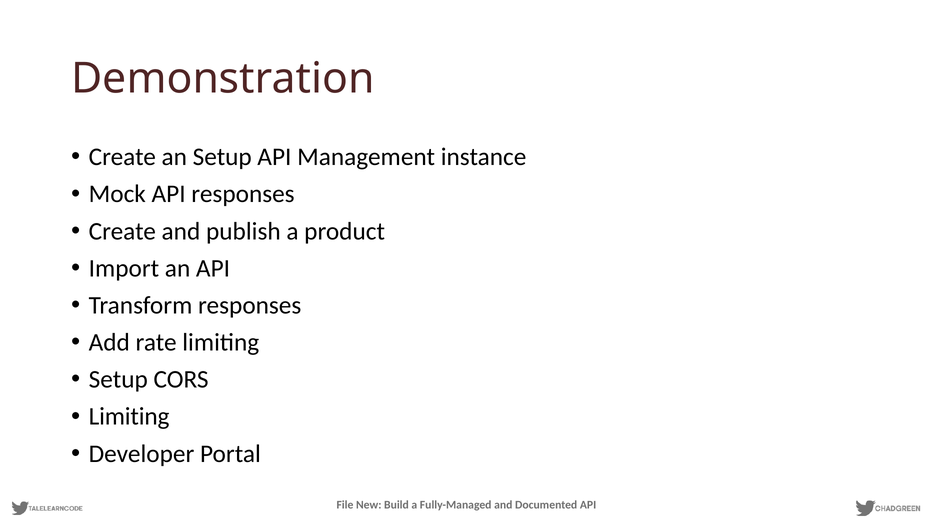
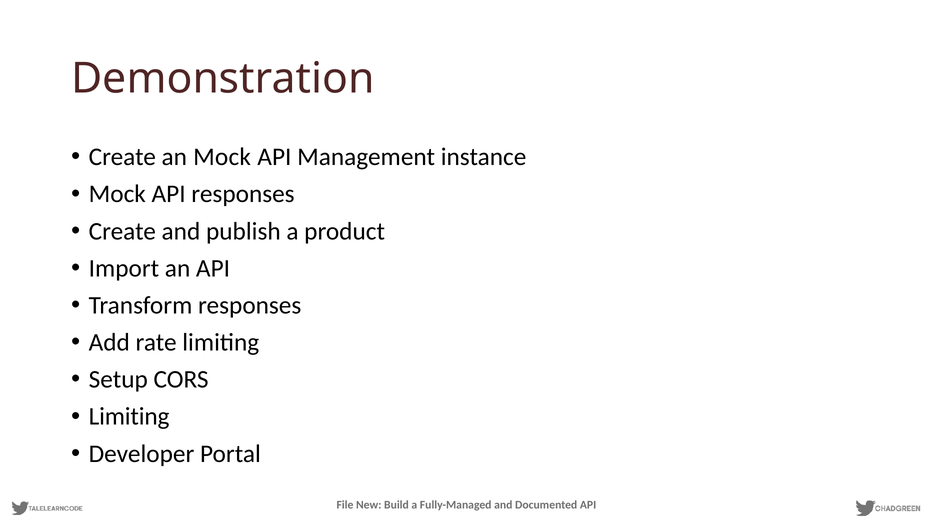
an Setup: Setup -> Mock
